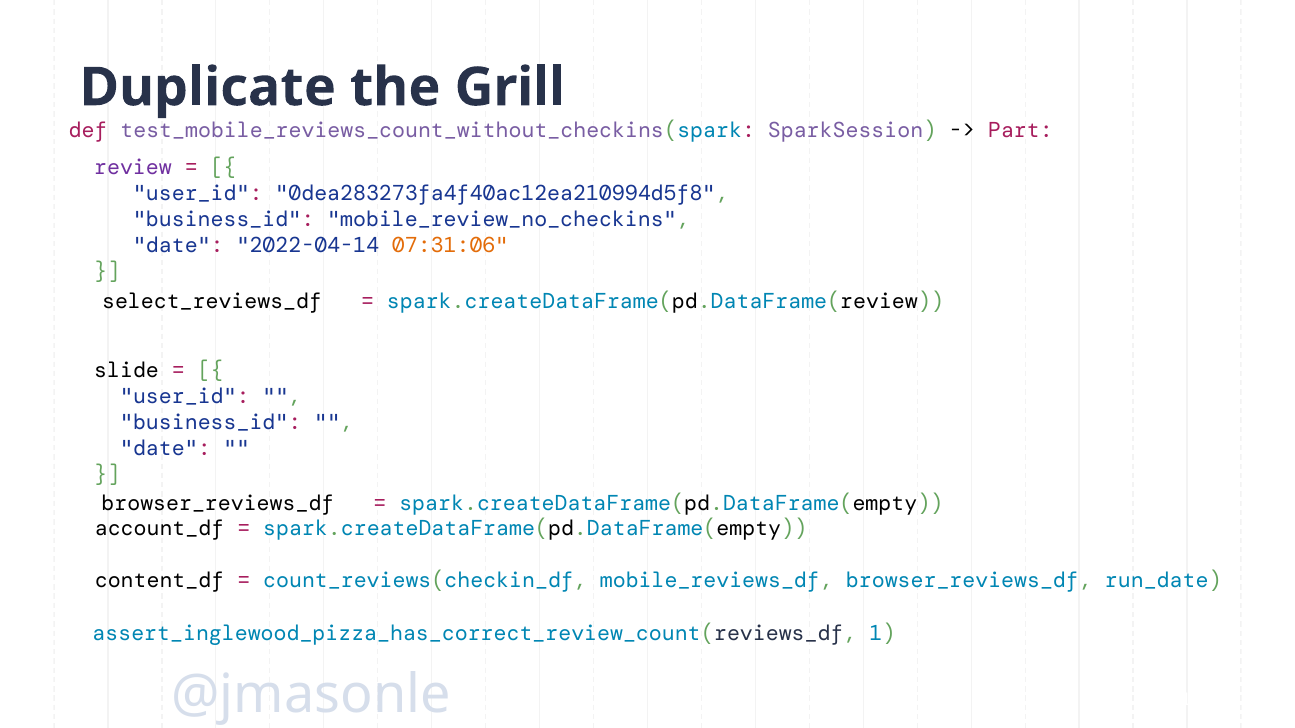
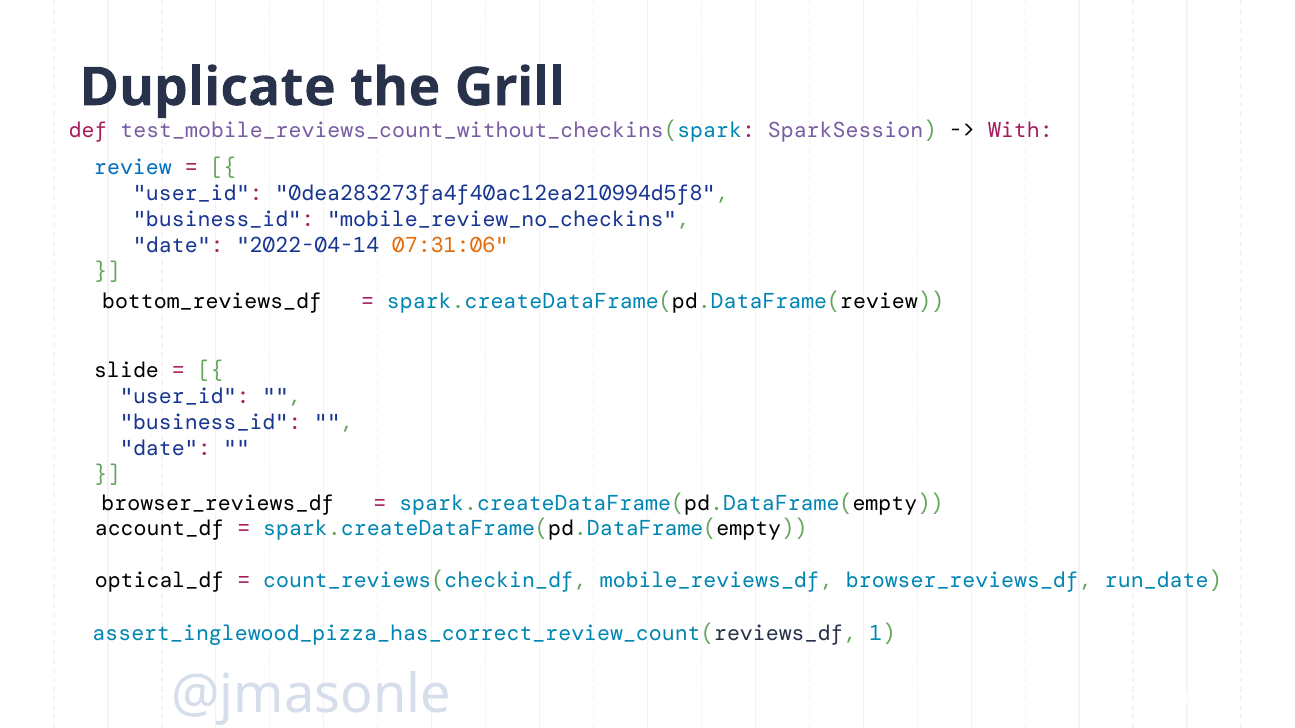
Part: Part -> With
review colour: purple -> blue
select_reviews_df: select_reviews_df -> bottom_reviews_df
content_df: content_df -> optical_df
